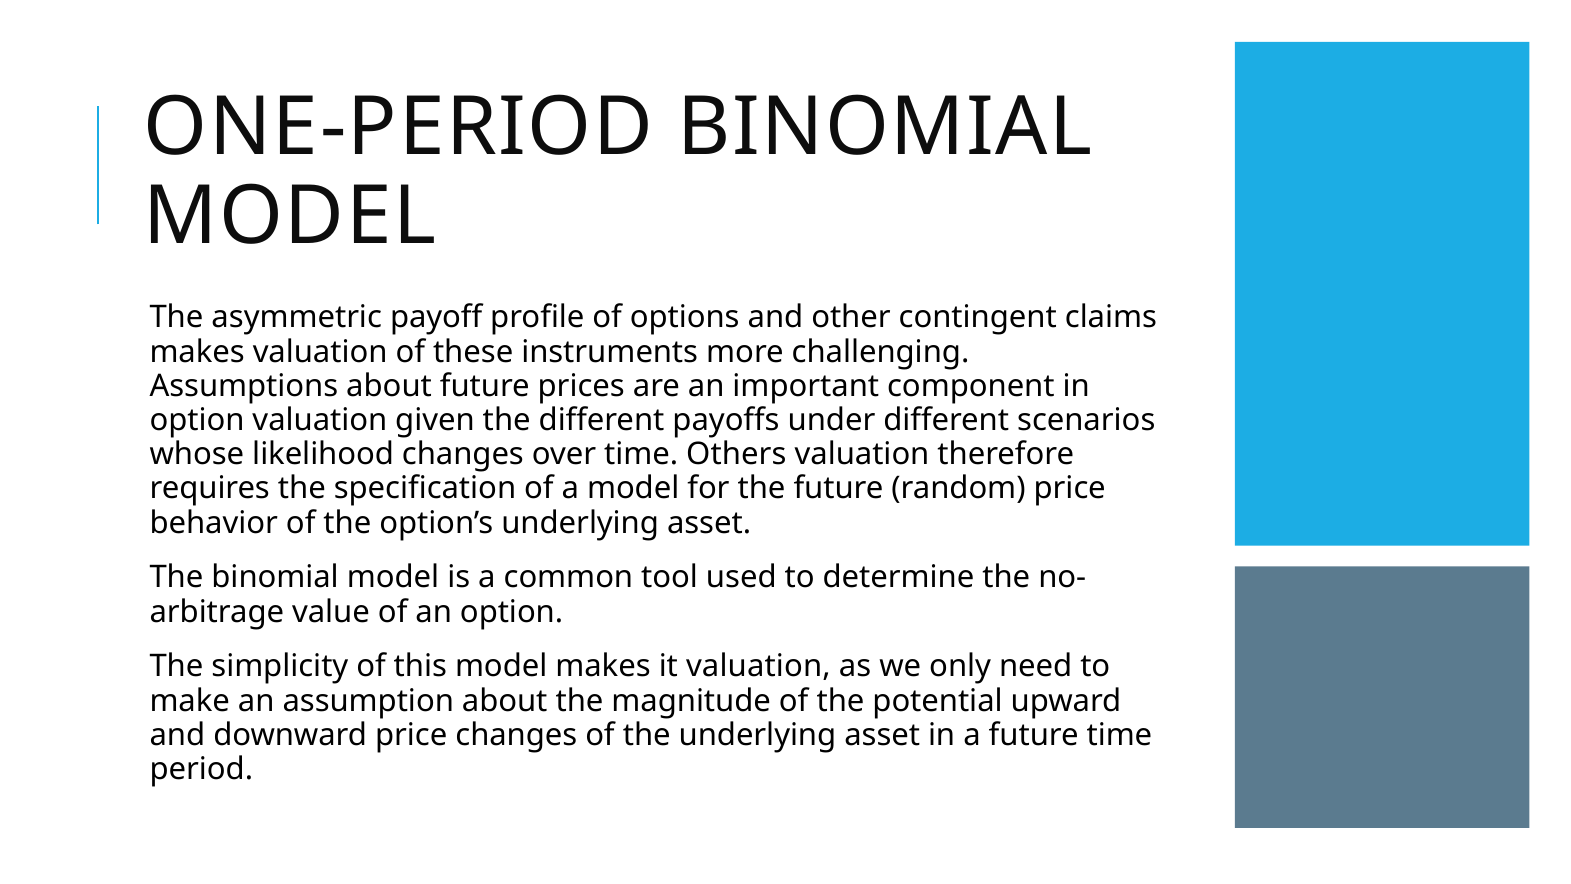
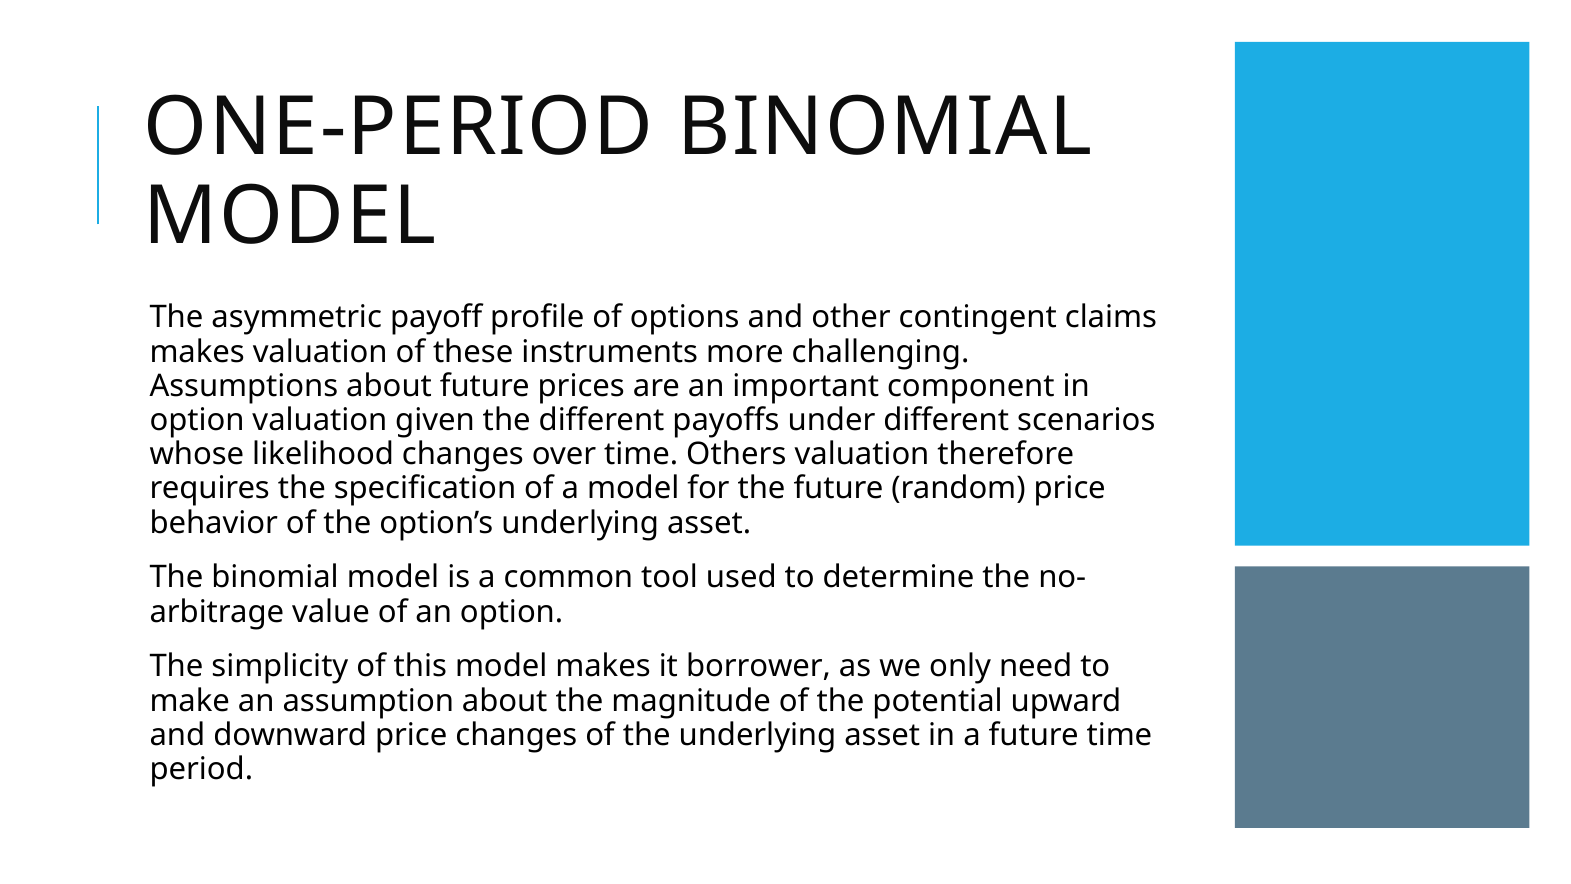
it valuation: valuation -> borrower
